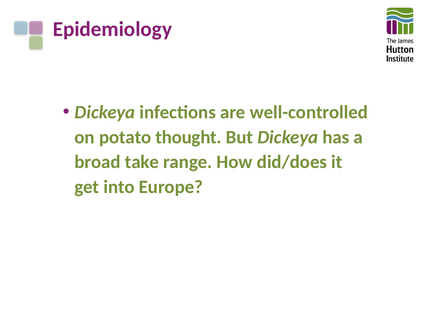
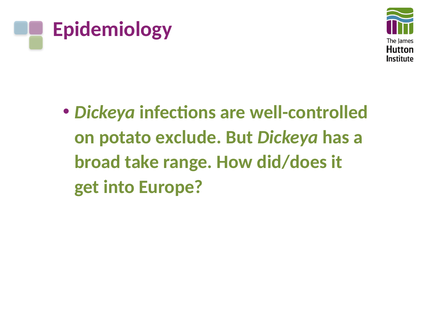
thought: thought -> exclude
